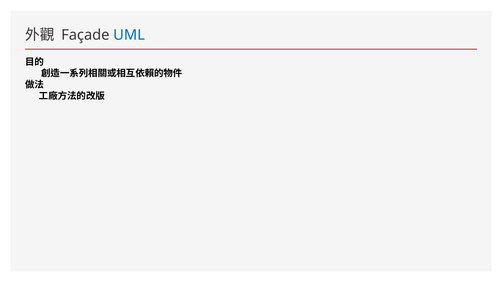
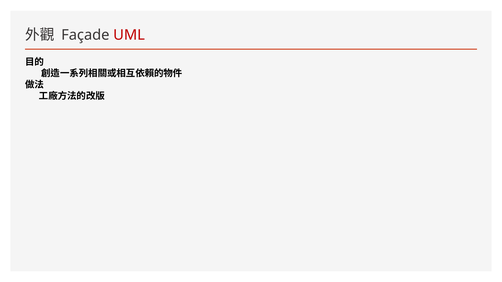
UML colour: blue -> red
